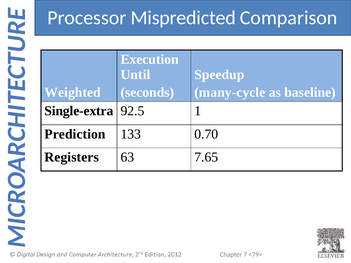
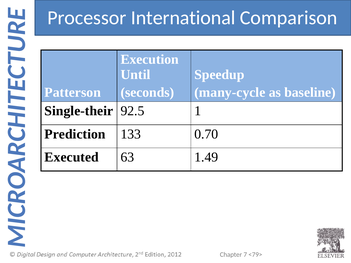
Mispredicted: Mispredicted -> International
Weighted: Weighted -> Patterson
Single-extra: Single-extra -> Single-their
Registers: Registers -> Executed
7.65: 7.65 -> 1.49
